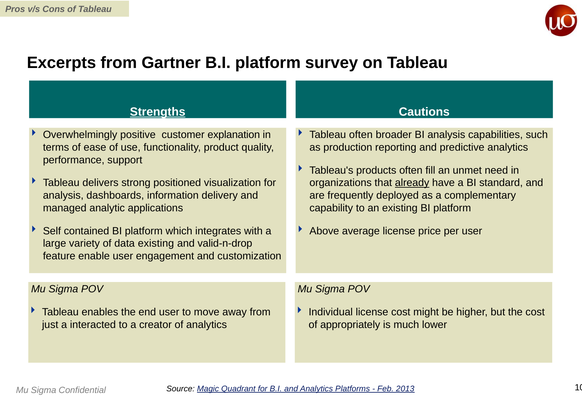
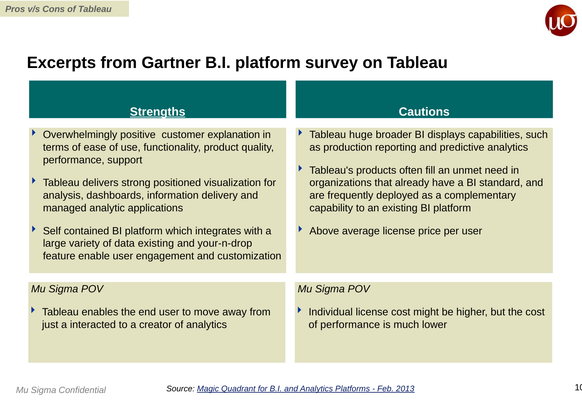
Tableau often: often -> huge
BI analysis: analysis -> displays
already underline: present -> none
valid-n-drop: valid-n-drop -> your-n-drop
of appropriately: appropriately -> performance
